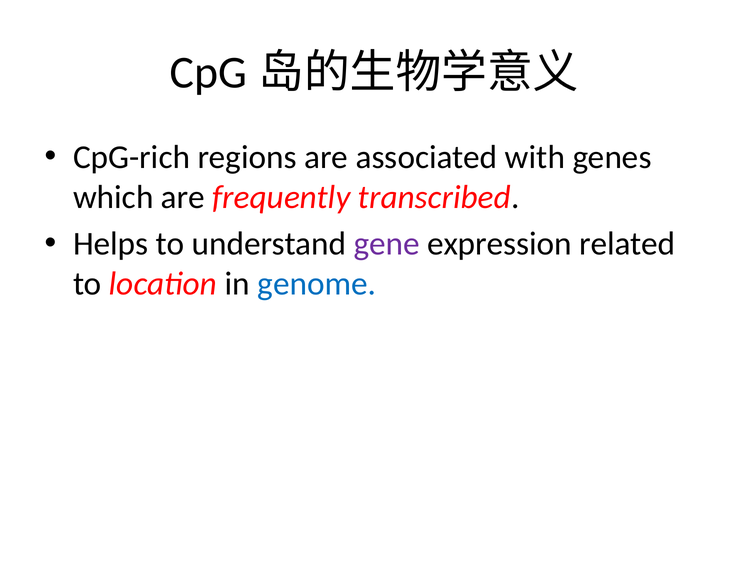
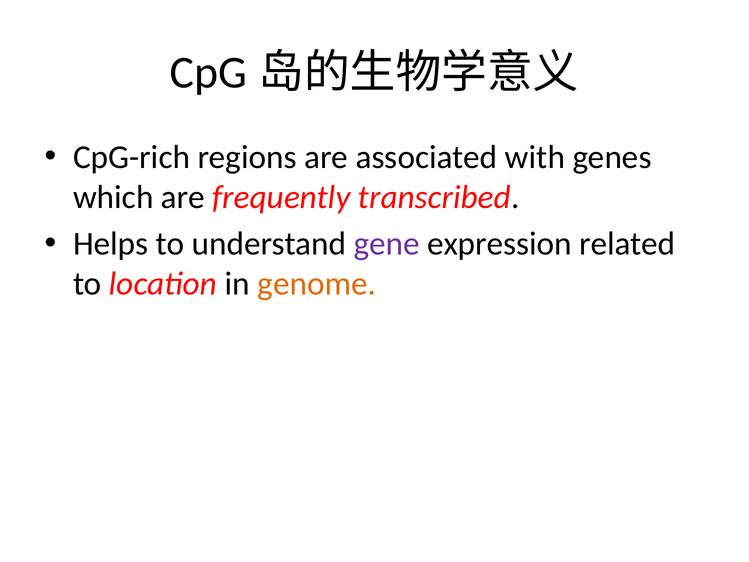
genome colour: blue -> orange
